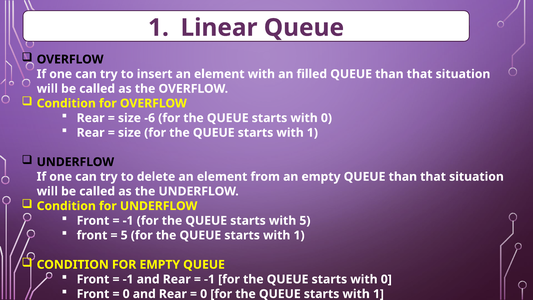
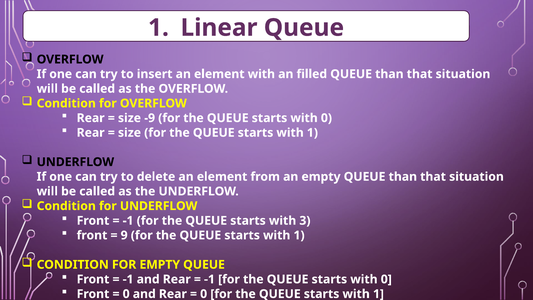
-6: -6 -> -9
with 5: 5 -> 3
5 at (124, 235): 5 -> 9
